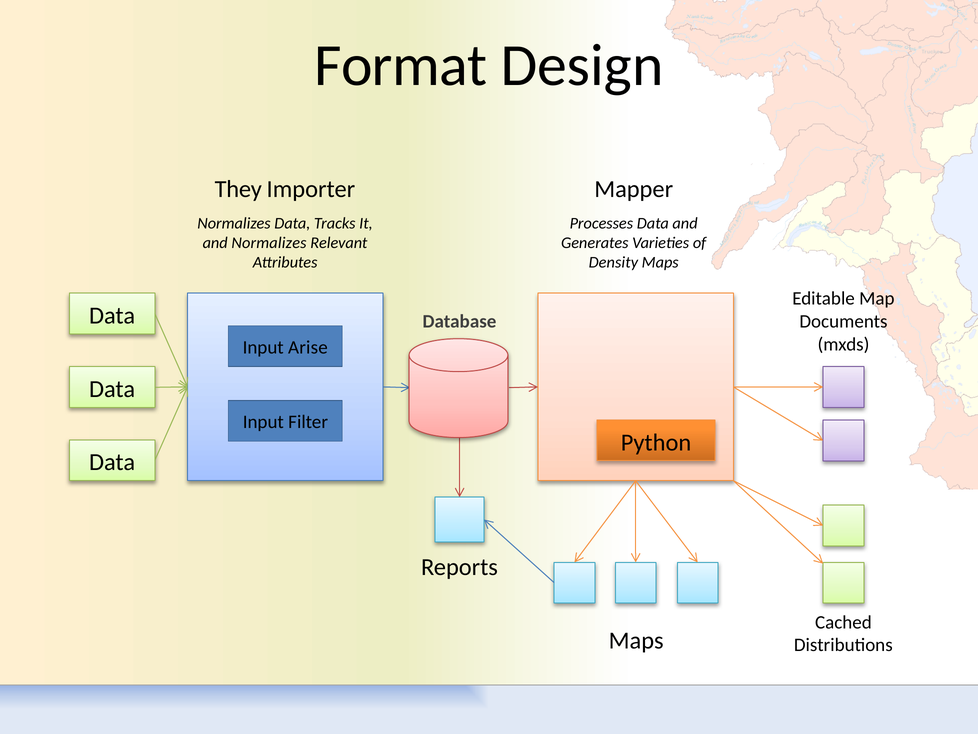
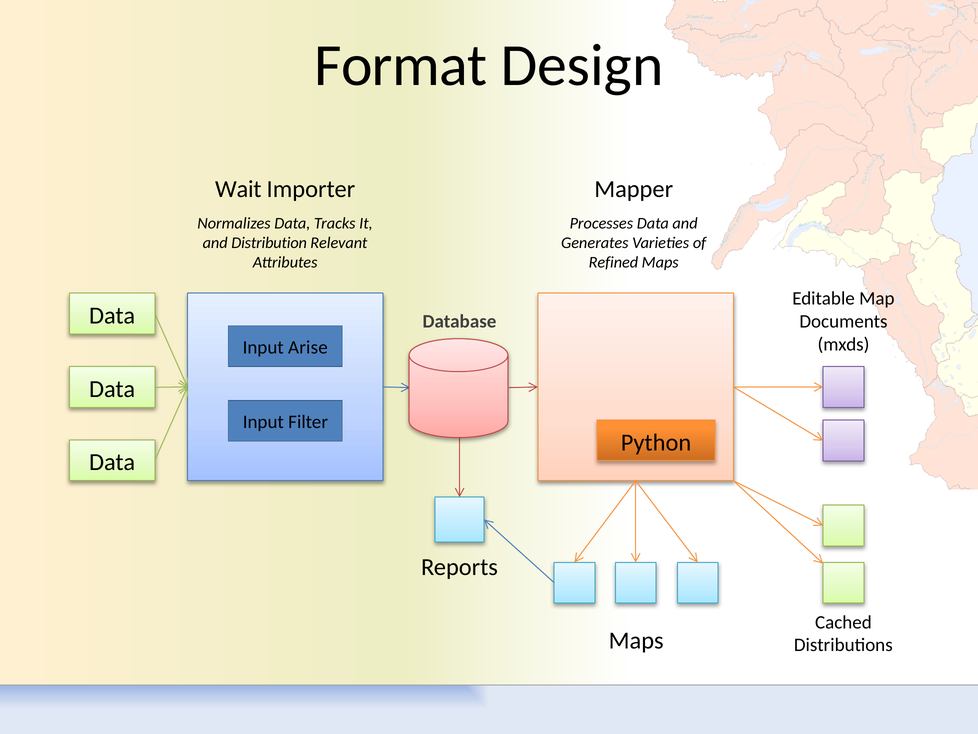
They: They -> Wait
and Normalizes: Normalizes -> Distribution
Density: Density -> Refined
